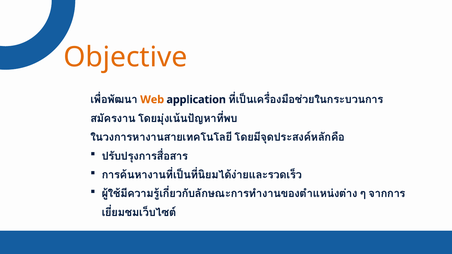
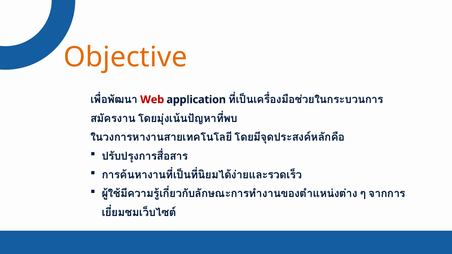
Web colour: orange -> red
